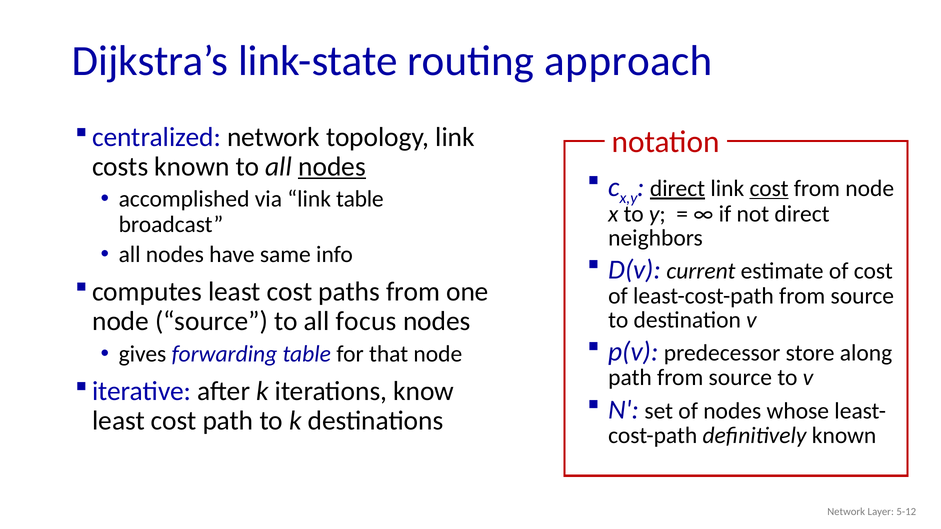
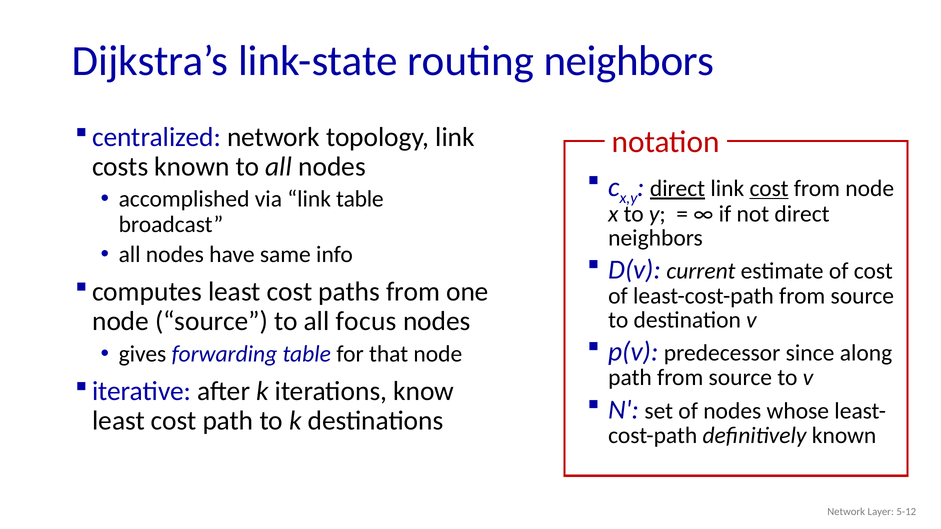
routing approach: approach -> neighbors
nodes at (332, 167) underline: present -> none
store: store -> since
